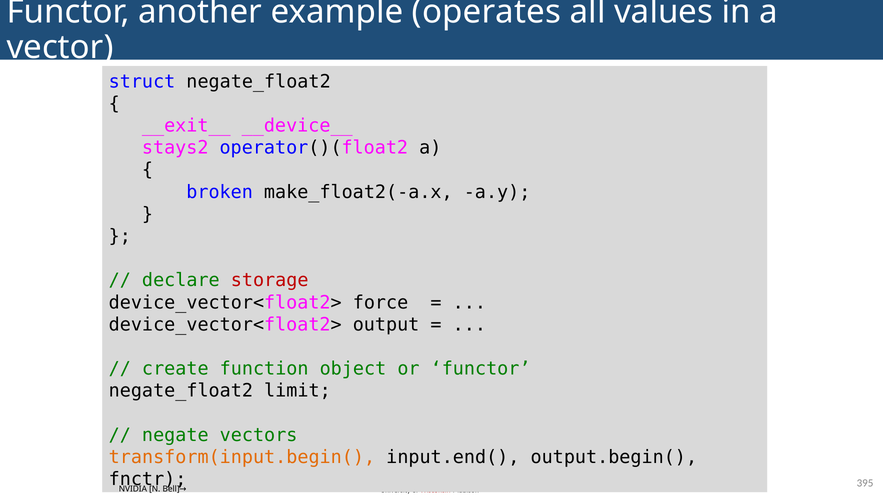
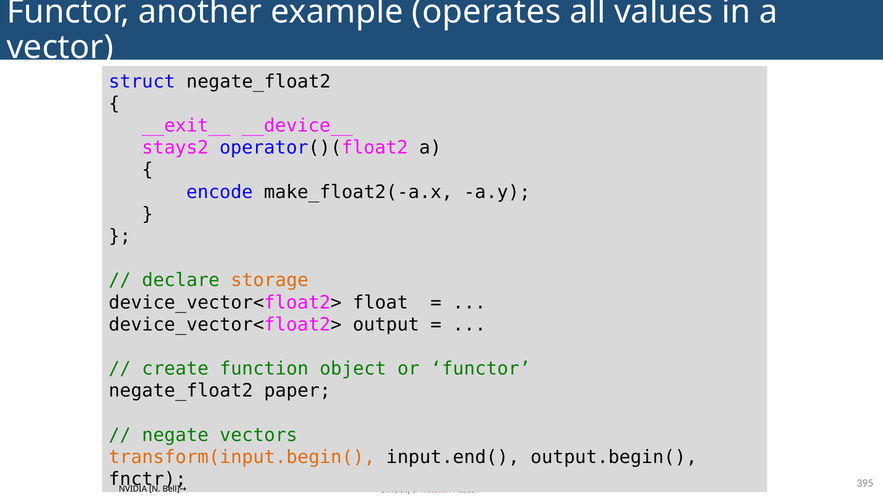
broken: broken -> encode
storage colour: red -> orange
force: force -> float
limit: limit -> paper
